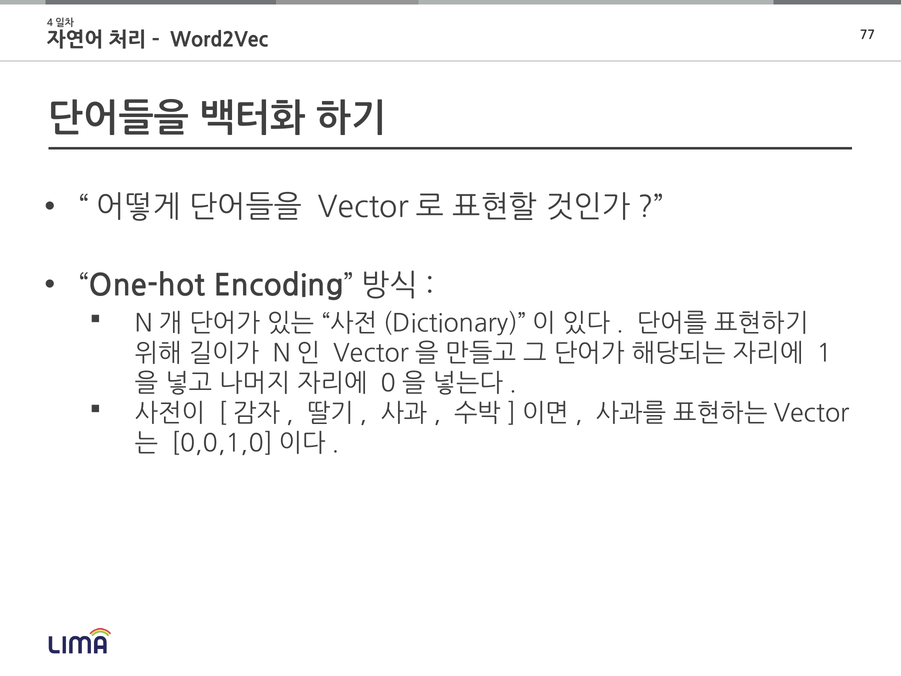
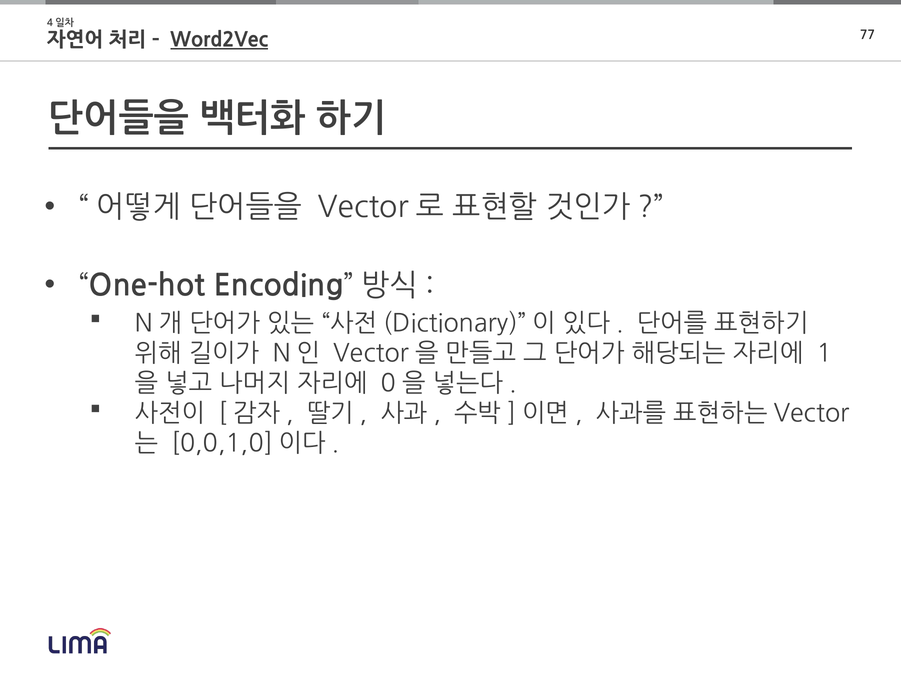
Word2Vec underline: none -> present
